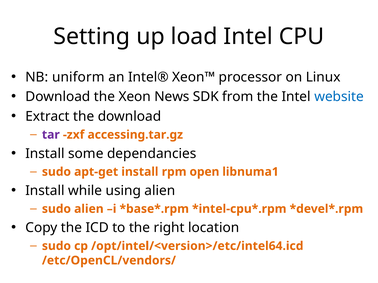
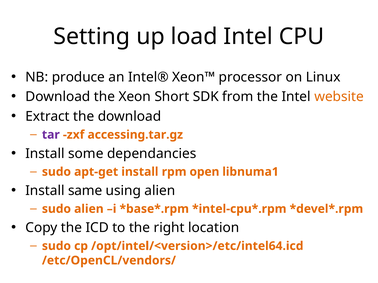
uniform: uniform -> produce
News: News -> Short
website colour: blue -> orange
while: while -> same
